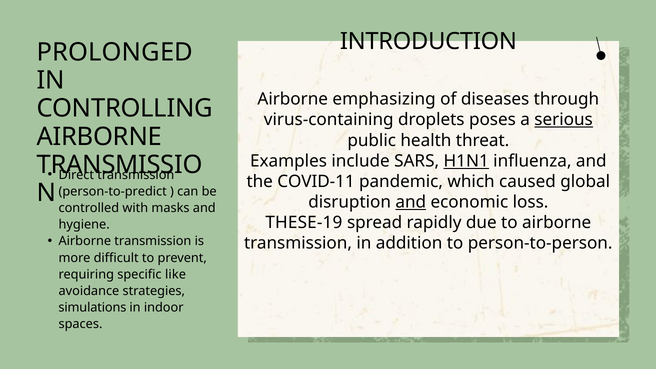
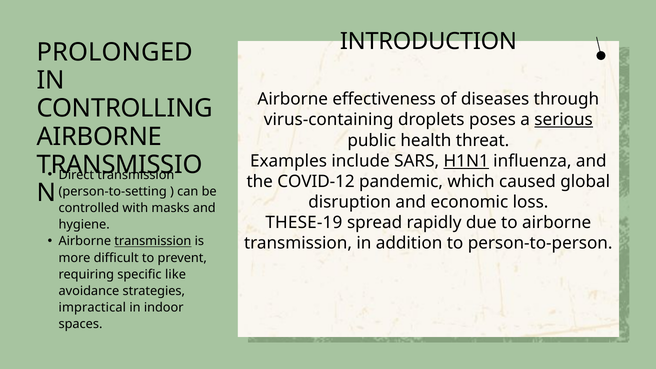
emphasizing: emphasizing -> effectiveness
COVID-11: COVID-11 -> COVID-12
person-to-predict: person-to-predict -> person-to-setting
and at (411, 202) underline: present -> none
transmission at (153, 241) underline: none -> present
simulations: simulations -> impractical
